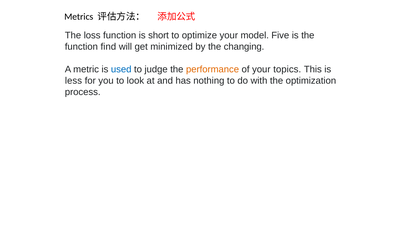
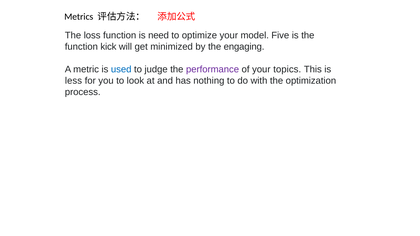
short: short -> need
find: find -> kick
changing: changing -> engaging
performance colour: orange -> purple
